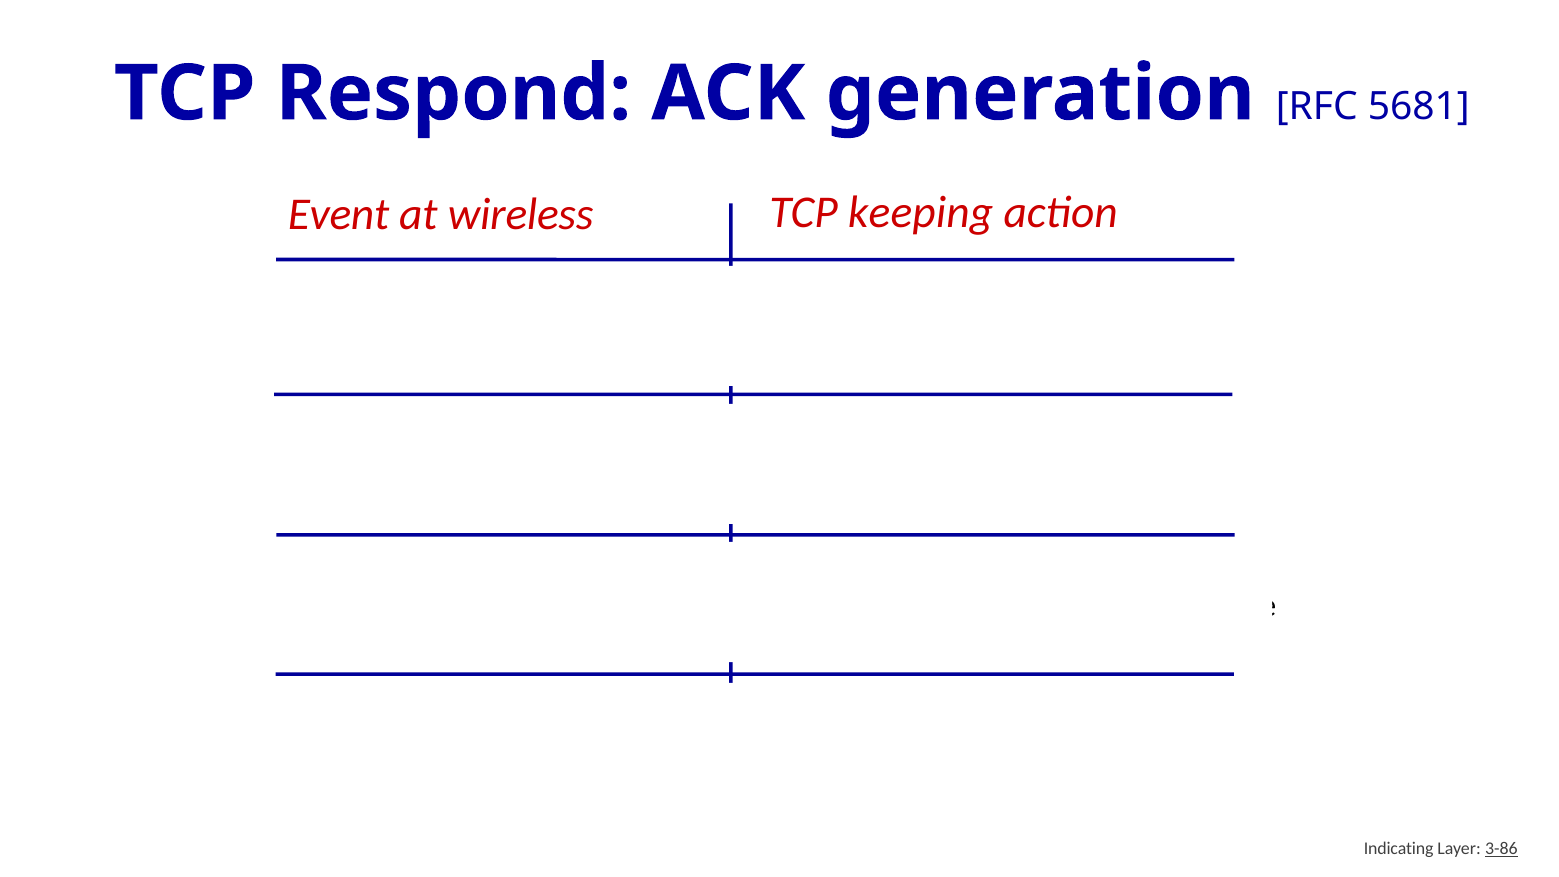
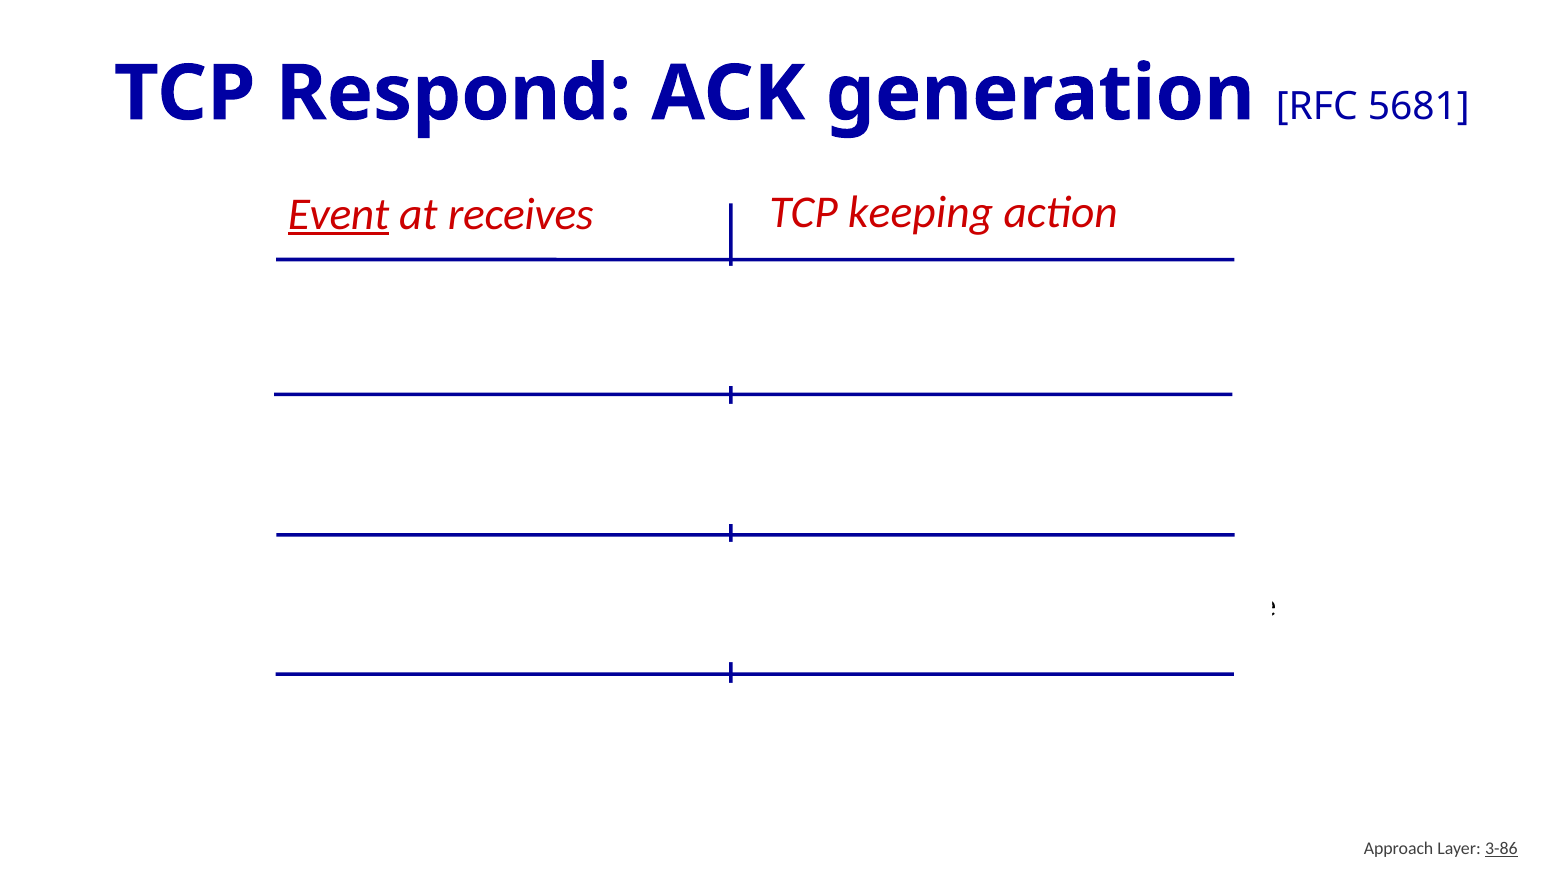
Event underline: none -> present
wireless: wireless -> receives
Indicating at (1399, 848): Indicating -> Approach
